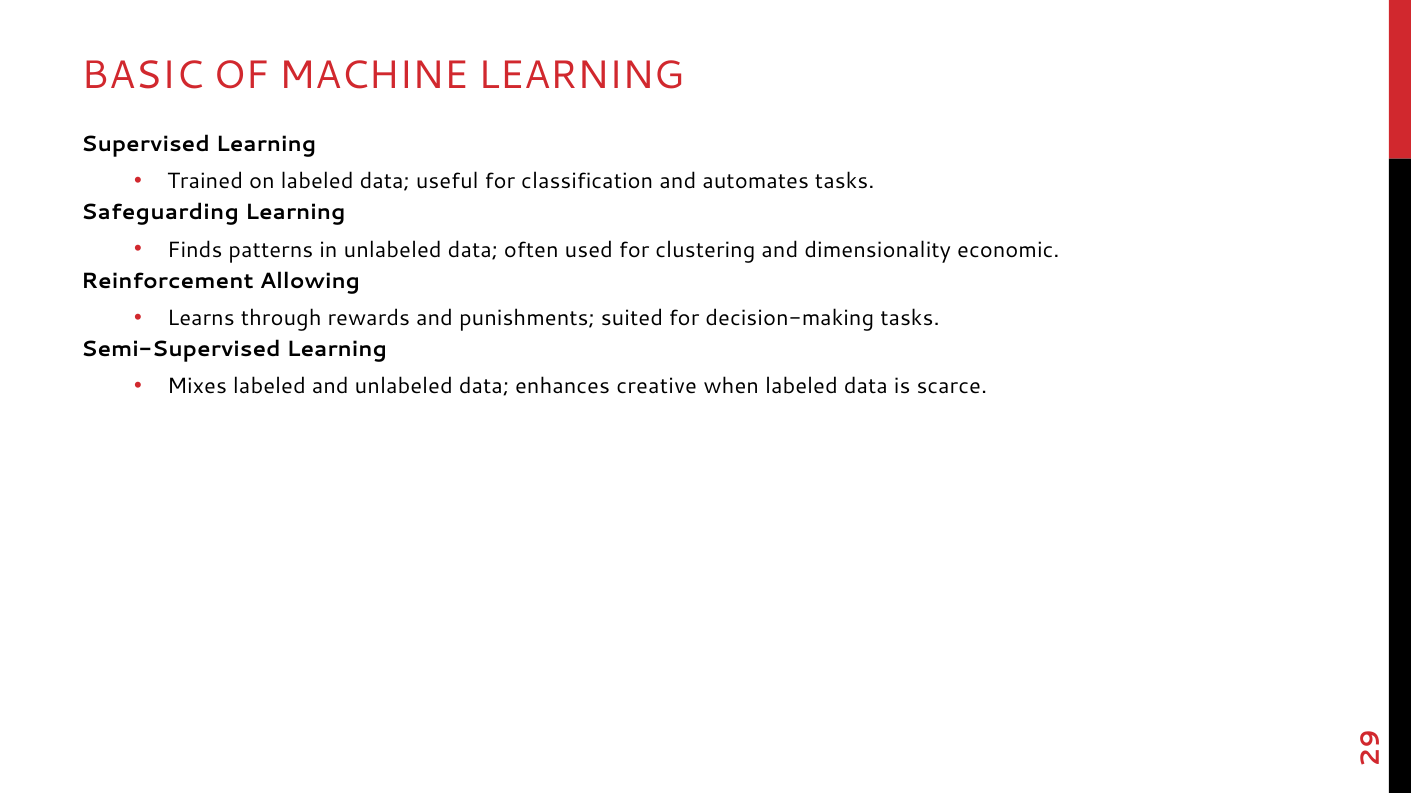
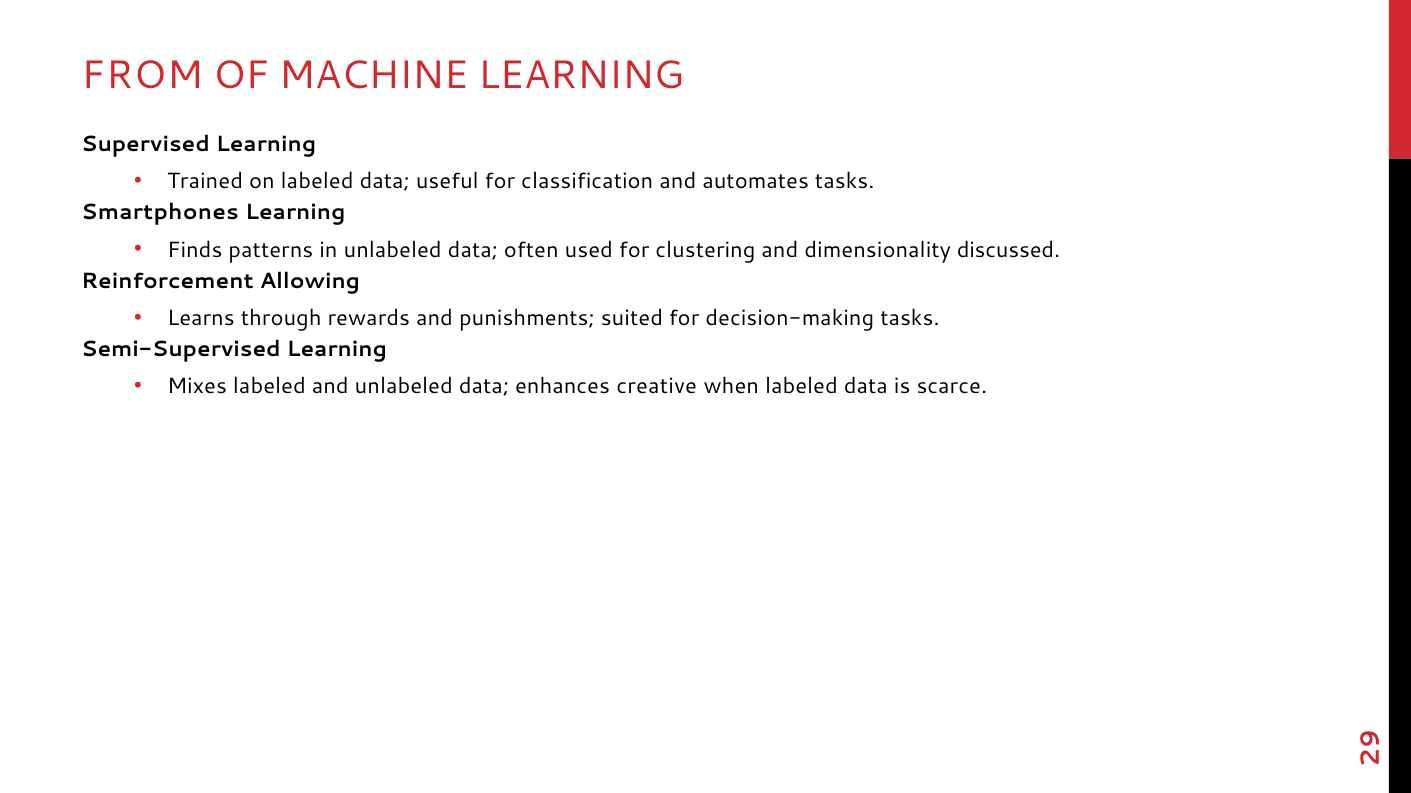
BASIC: BASIC -> FROM
Safeguarding: Safeguarding -> Smartphones
economic: economic -> discussed
